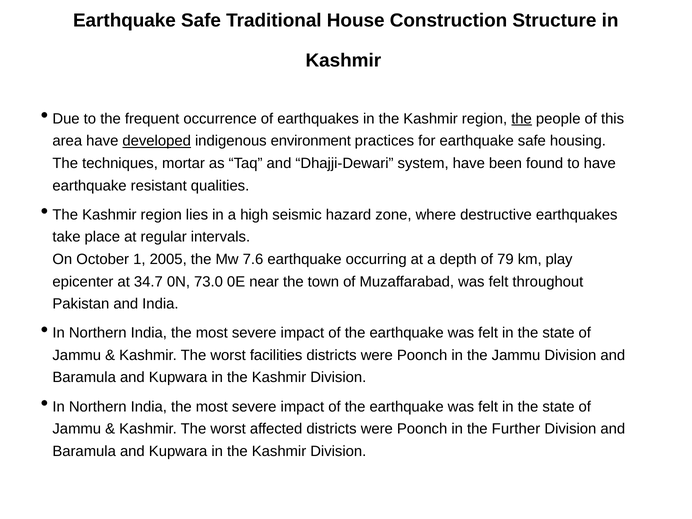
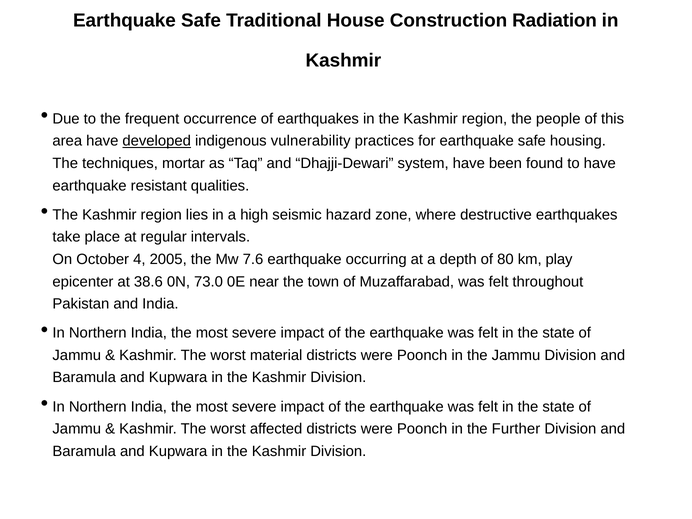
Structure: Structure -> Radiation
the at (522, 119) underline: present -> none
environment: environment -> vulnerability
1: 1 -> 4
79: 79 -> 80
34.7: 34.7 -> 38.6
facilities: facilities -> material
